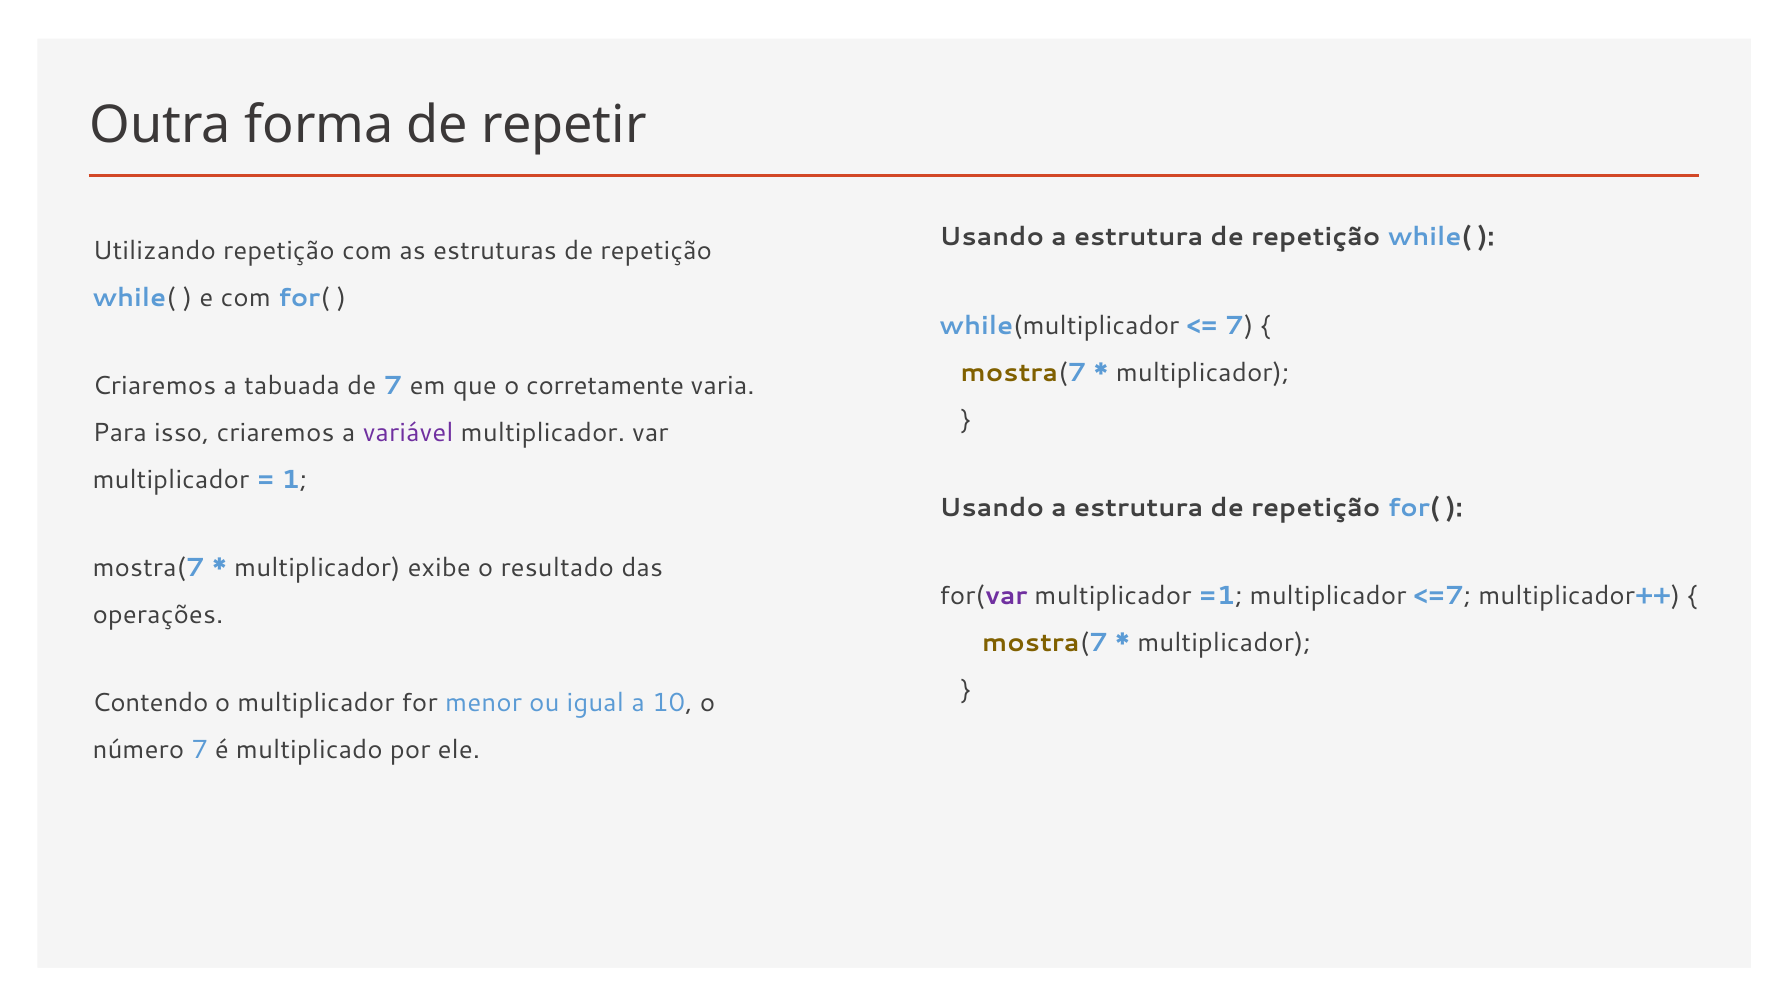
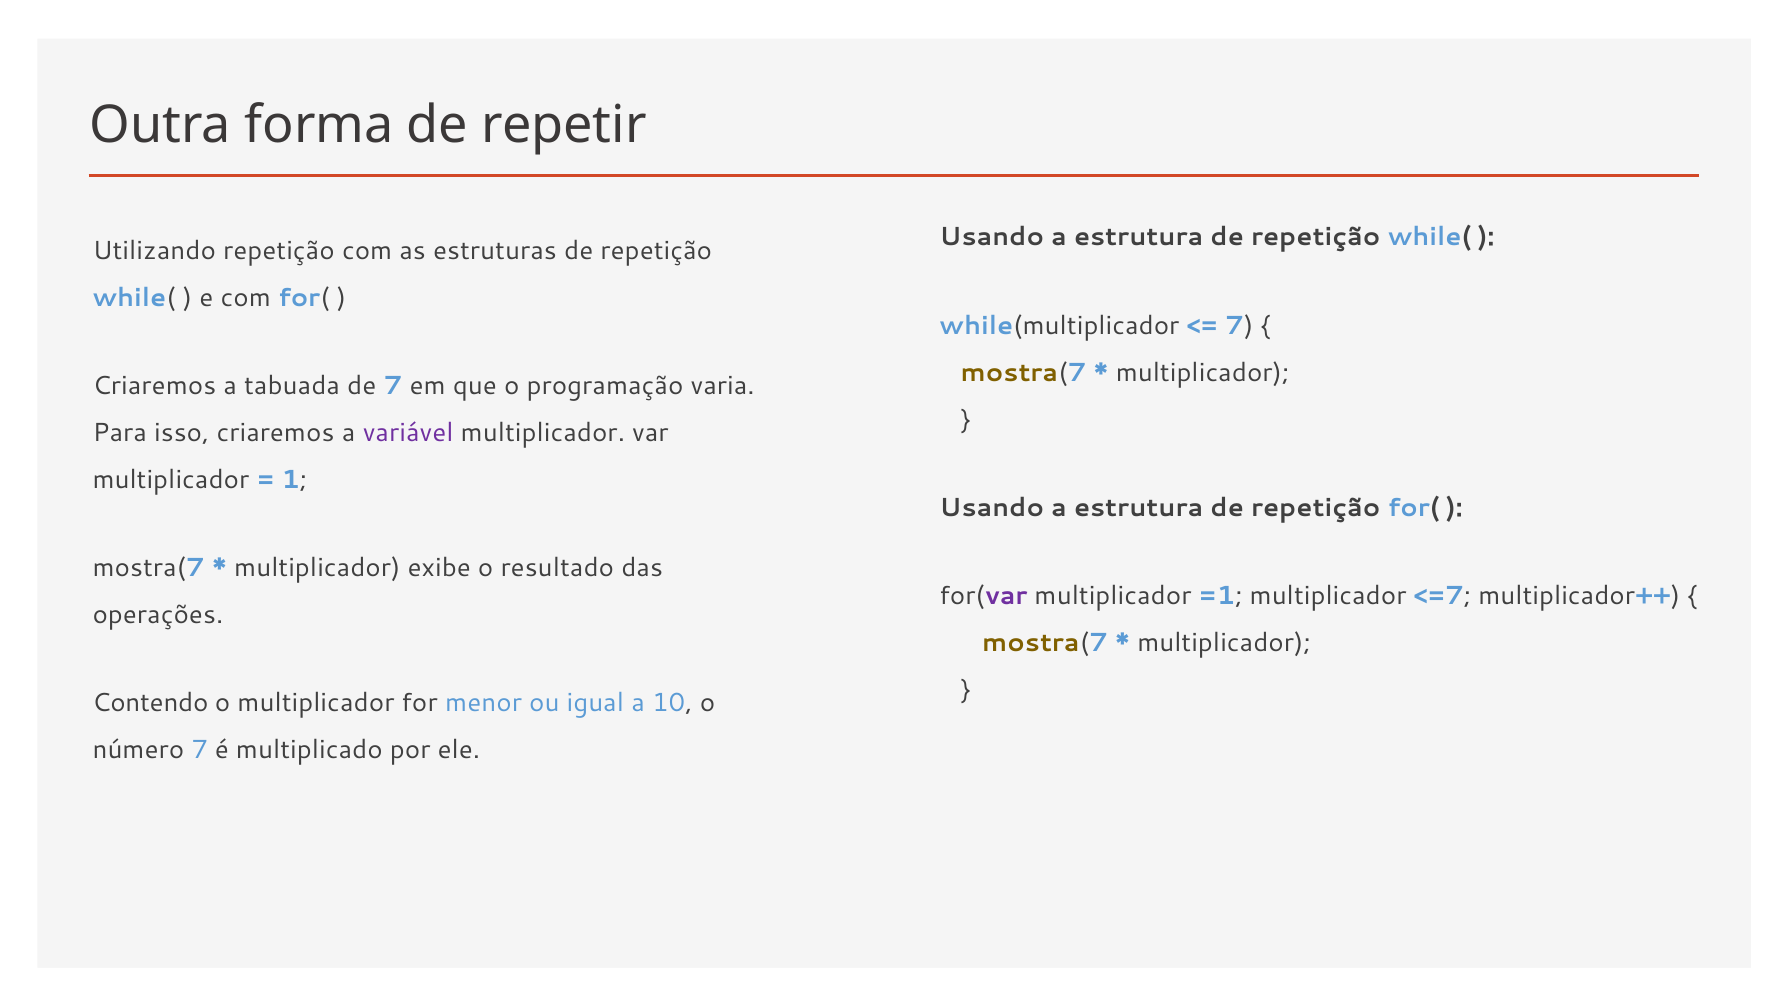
corretamente: corretamente -> programação
